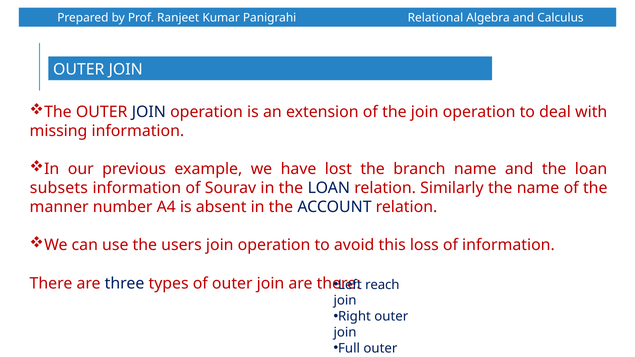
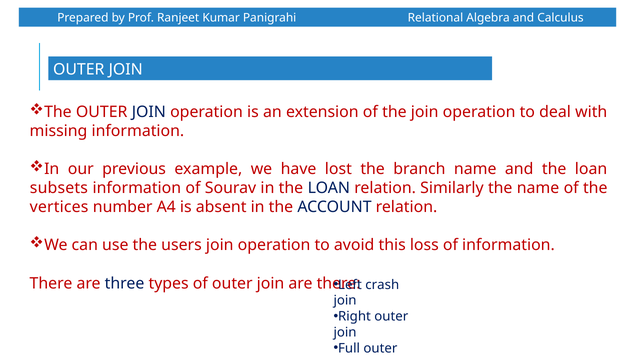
manner: manner -> vertices
reach: reach -> crash
